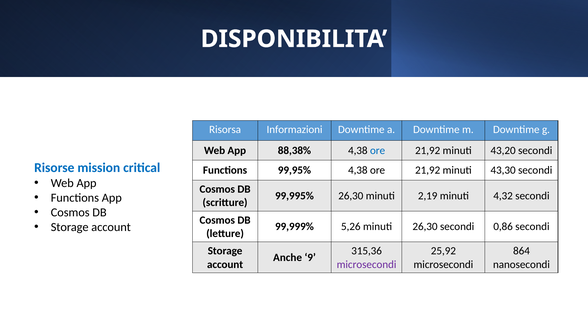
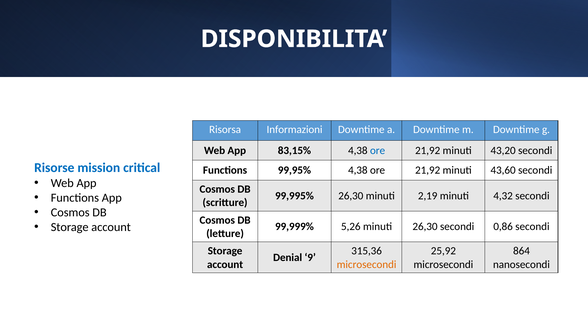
88,38%: 88,38% -> 83,15%
43,30: 43,30 -> 43,60
Anche: Anche -> Denial
microsecondi at (367, 264) colour: purple -> orange
